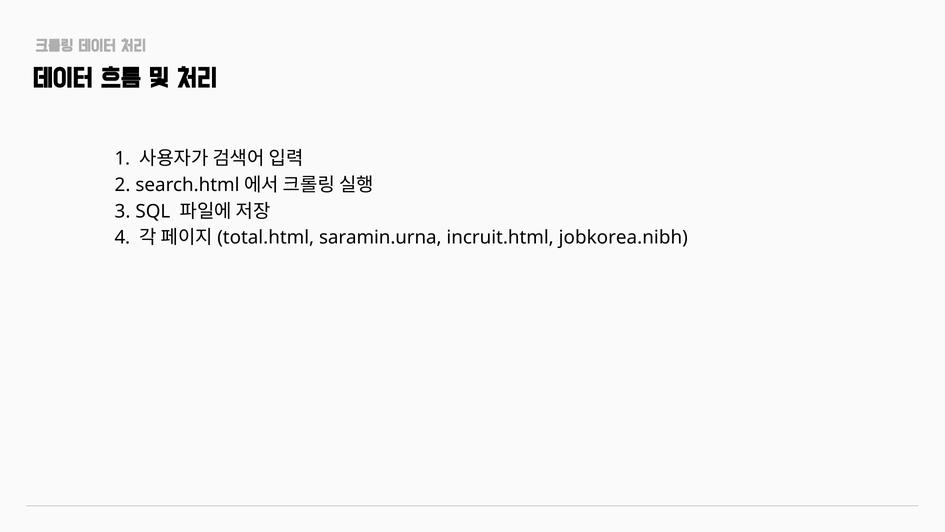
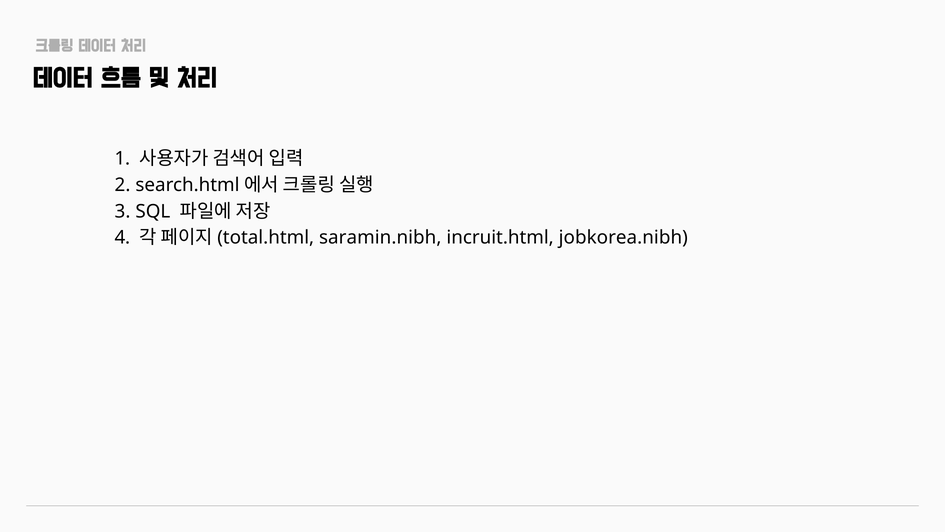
saramin.urna: saramin.urna -> saramin.nibh
